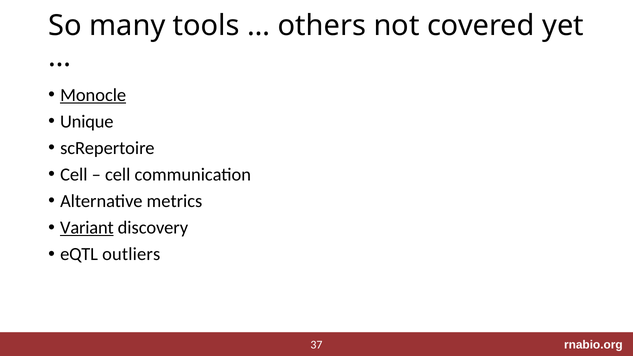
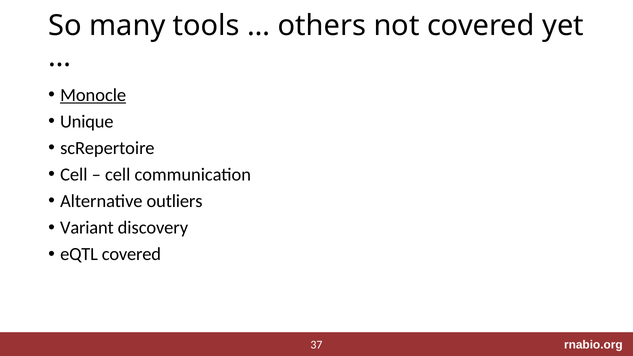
metrics: metrics -> outliers
Variant underline: present -> none
eQTL outliers: outliers -> covered
